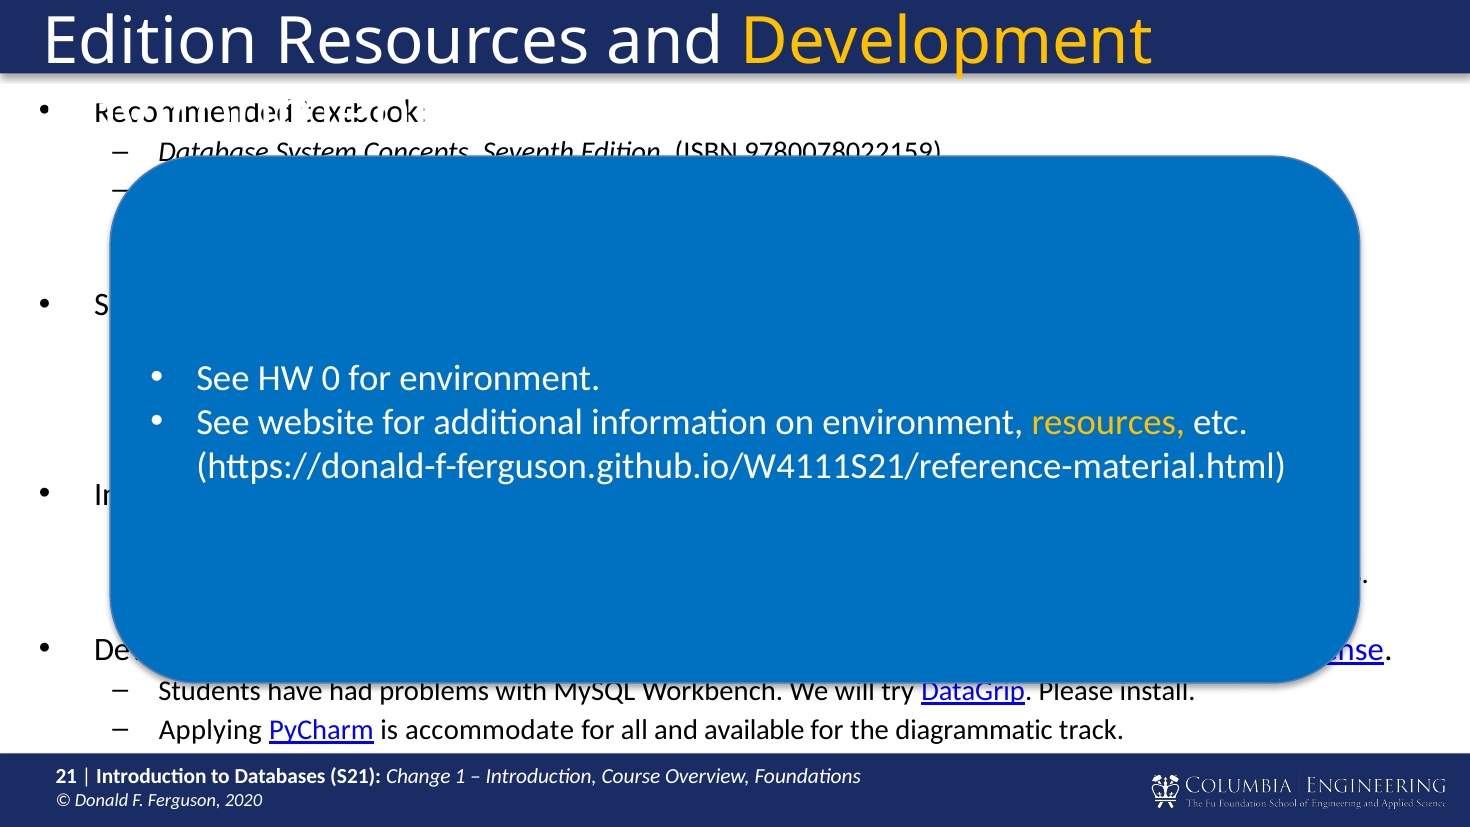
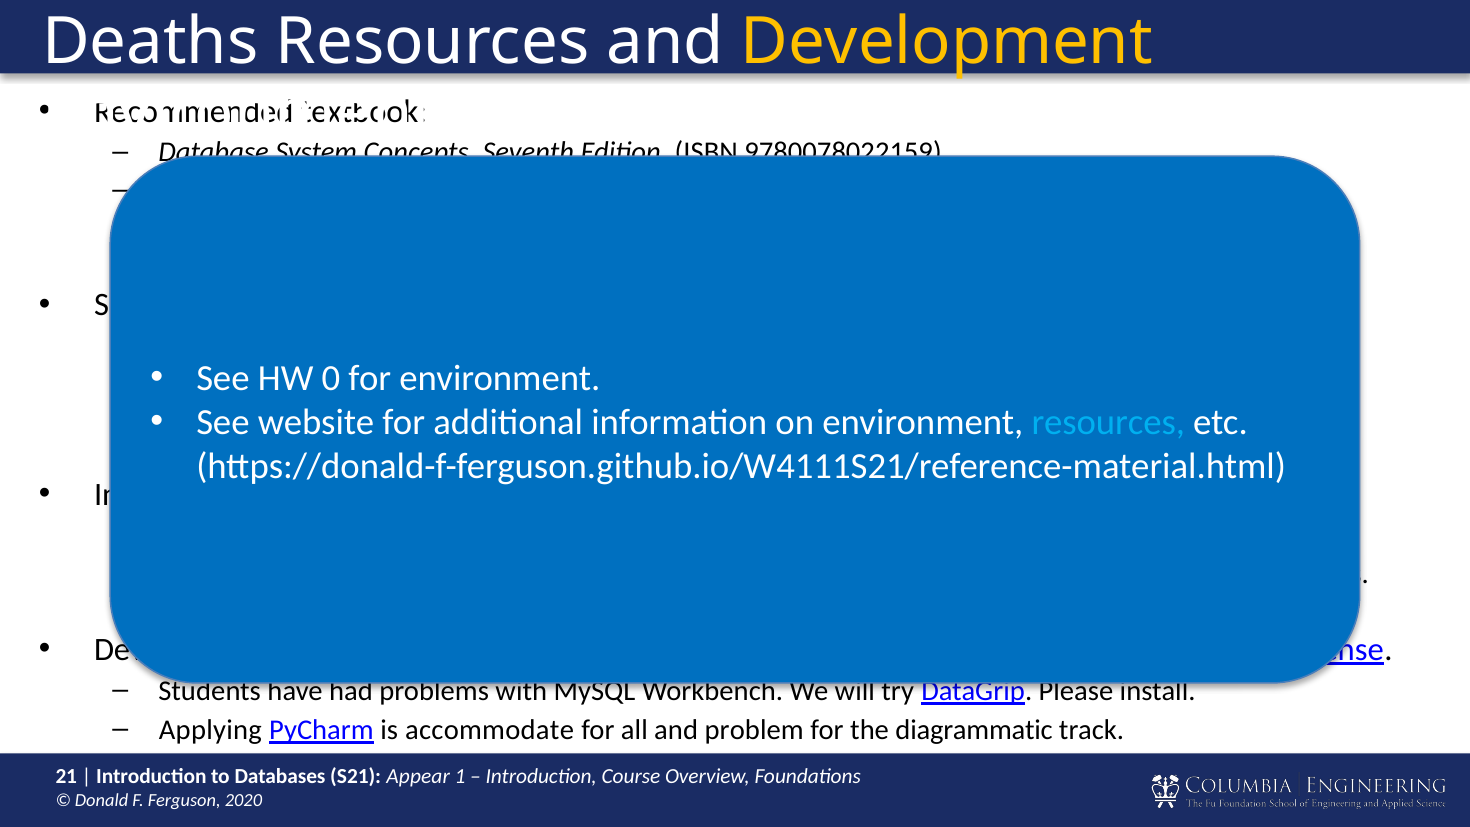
Edition at (150, 42): Edition -> Deaths
resources at (1108, 422) colour: yellow -> light blue
available: available -> problem
Change: Change -> Appear
